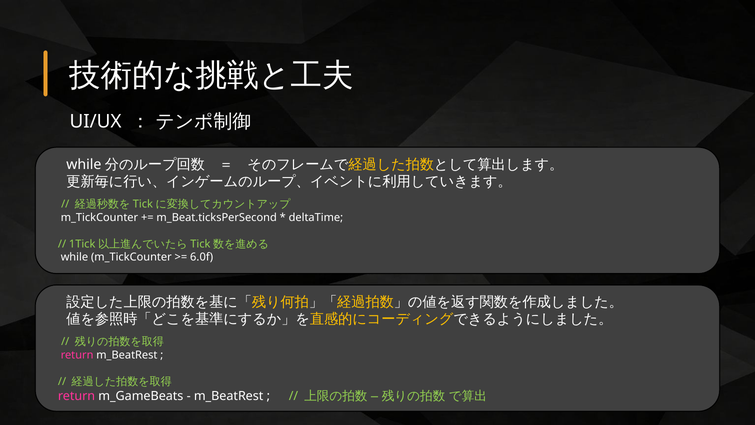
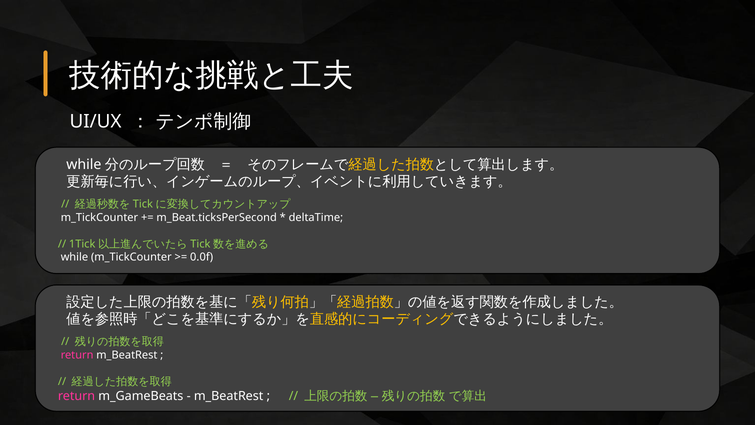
6.0f: 6.0f -> 0.0f
